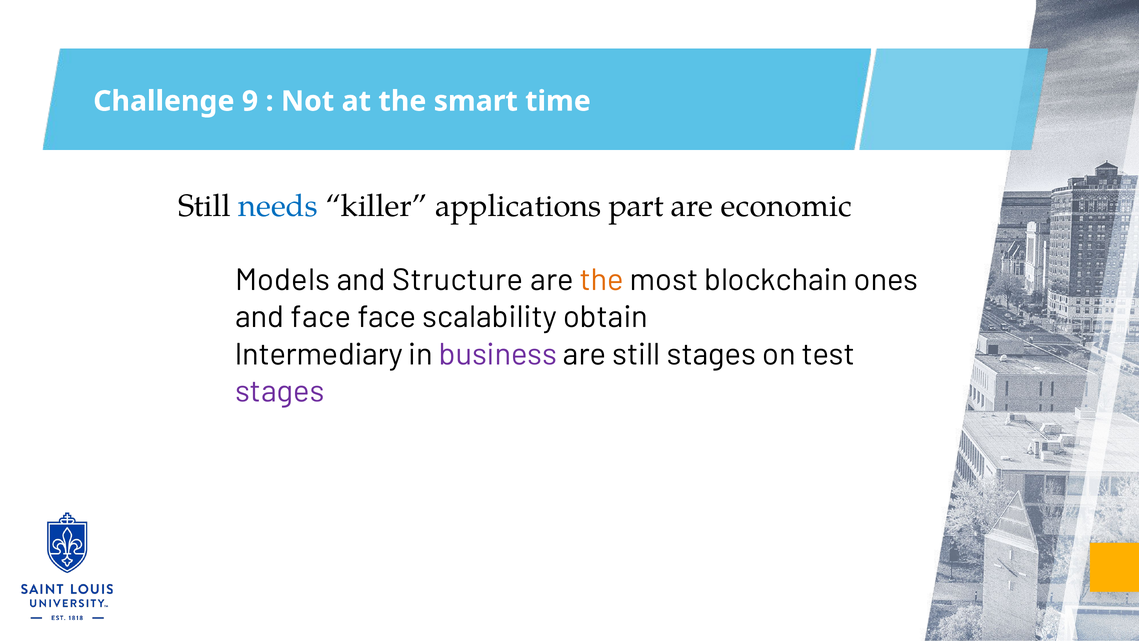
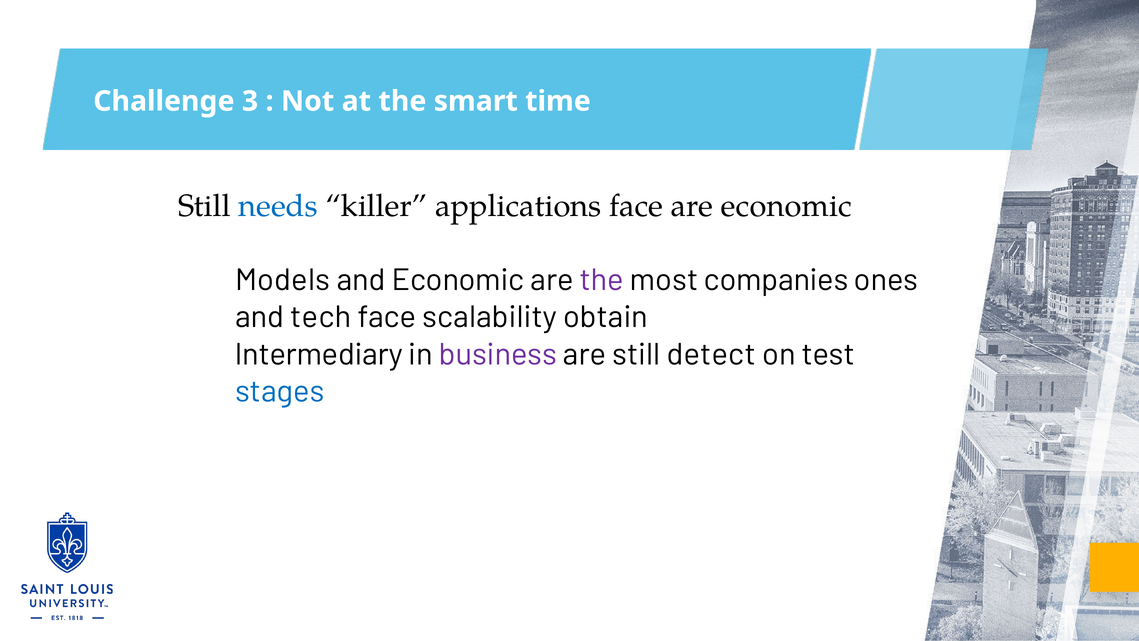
9: 9 -> 3
applications part: part -> face
and Structure: Structure -> Economic
the at (602, 280) colour: orange -> purple
blockchain: blockchain -> companies
and face: face -> tech
still stages: stages -> detect
stages at (280, 391) colour: purple -> blue
